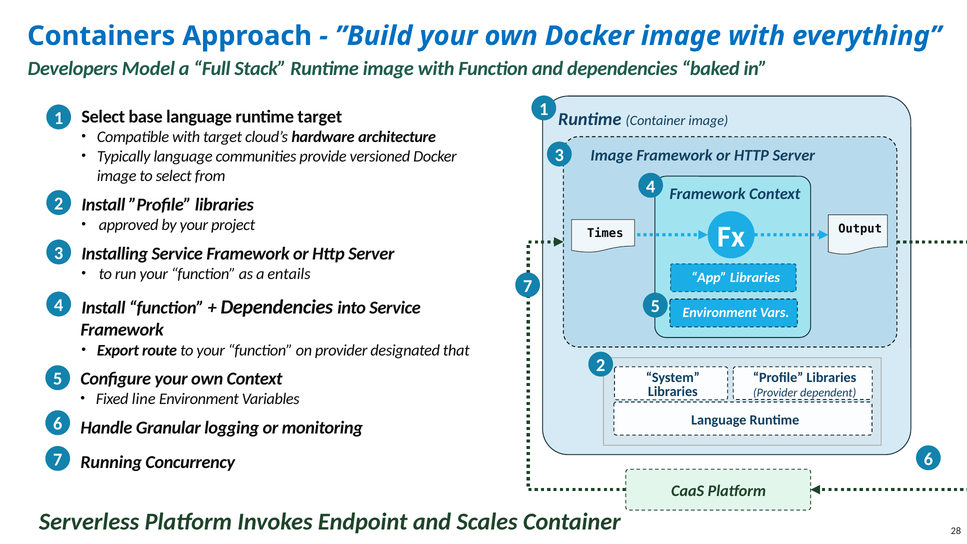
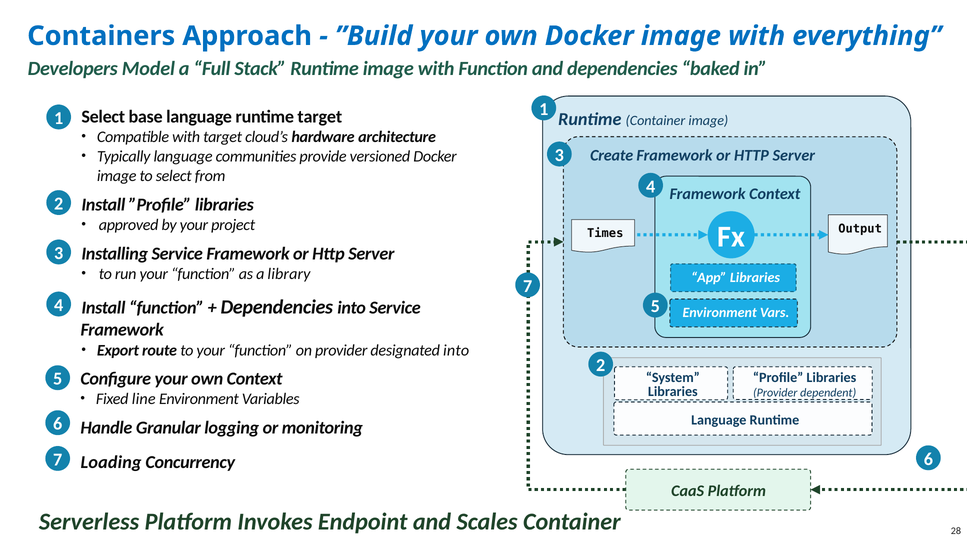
Image at (612, 156): Image -> Create
entails: entails -> library
designated that: that -> into
Running: Running -> Loading
